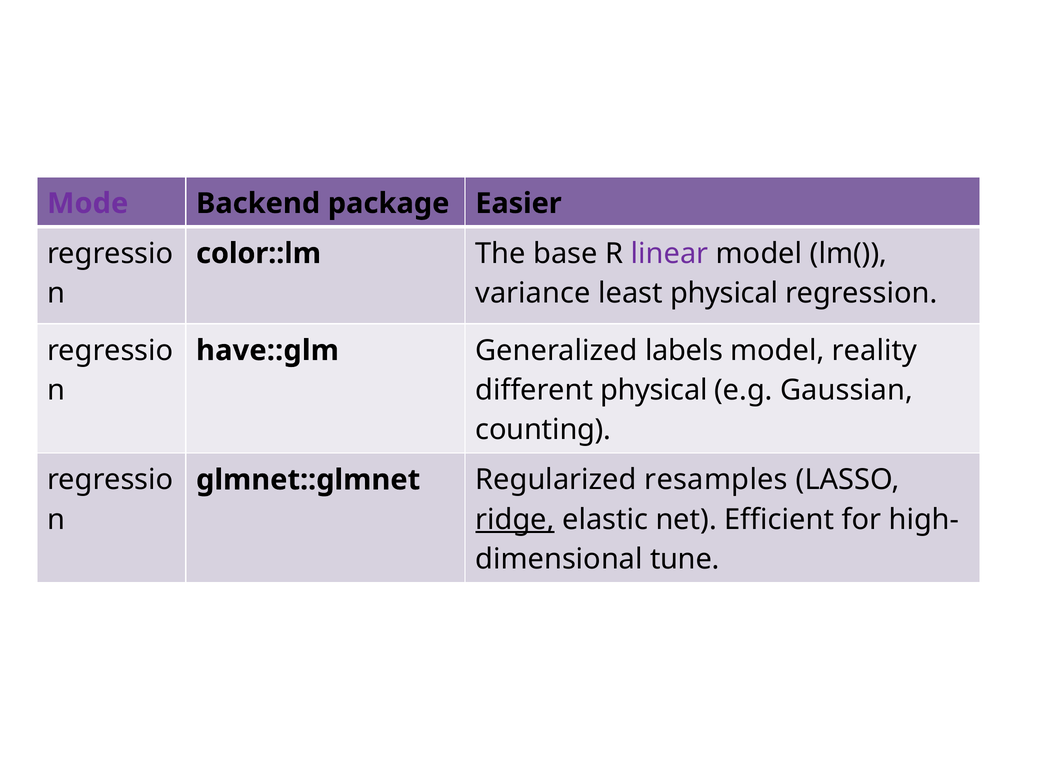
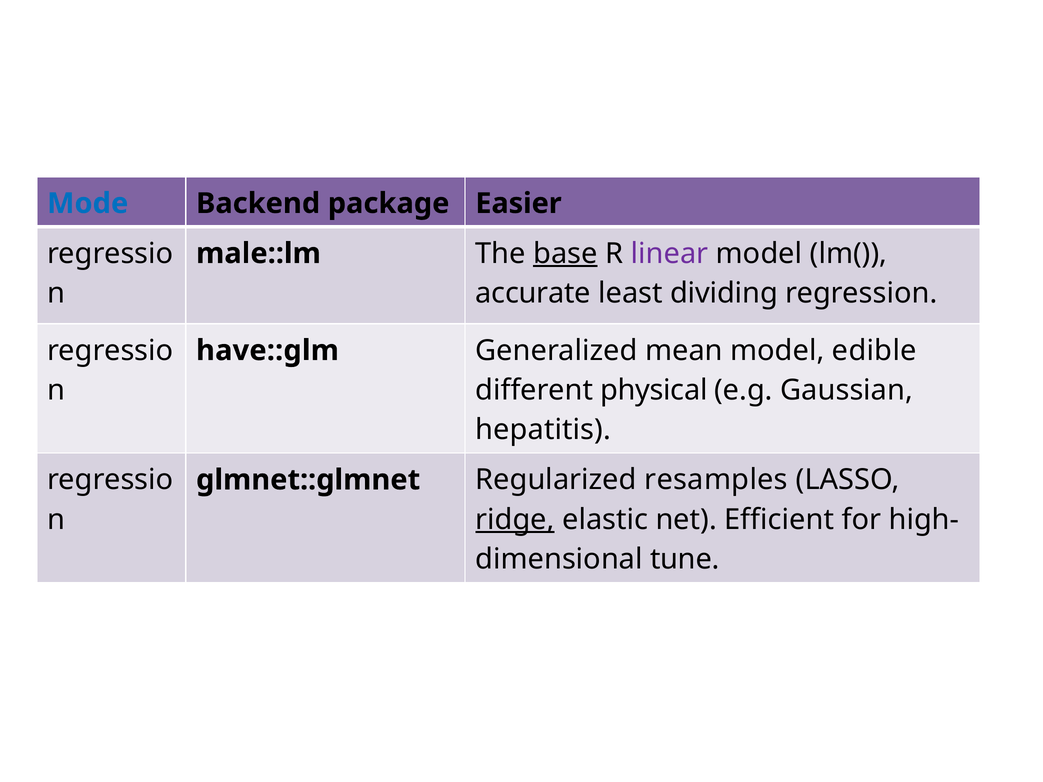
Mode colour: purple -> blue
color::lm: color::lm -> male::lm
base underline: none -> present
variance: variance -> accurate
least physical: physical -> dividing
labels: labels -> mean
reality: reality -> edible
counting: counting -> hepatitis
